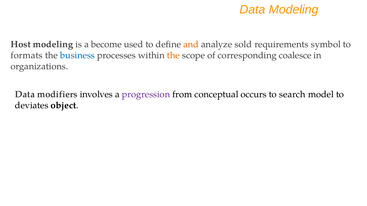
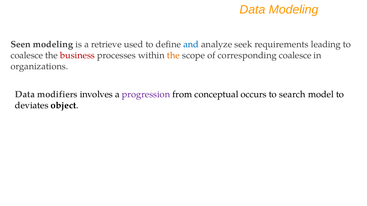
Host: Host -> Seen
become: become -> retrieve
and colour: orange -> blue
sold: sold -> seek
symbol: symbol -> leading
formats at (27, 55): formats -> coalesce
business colour: blue -> red
